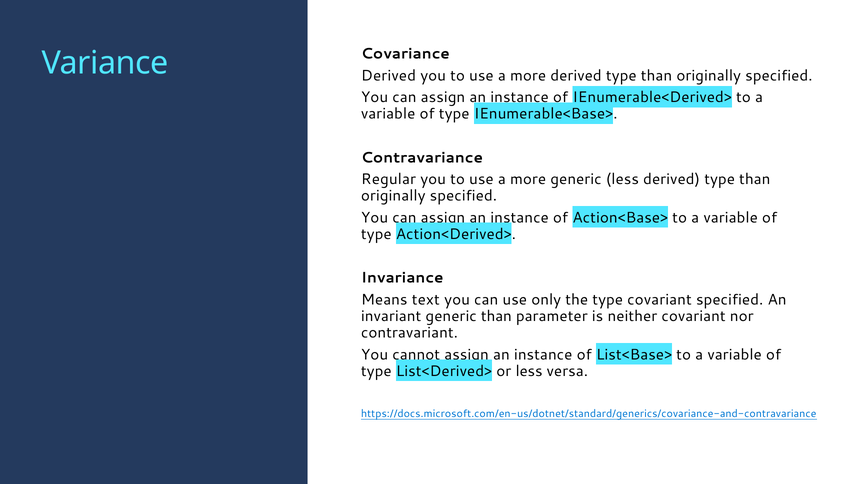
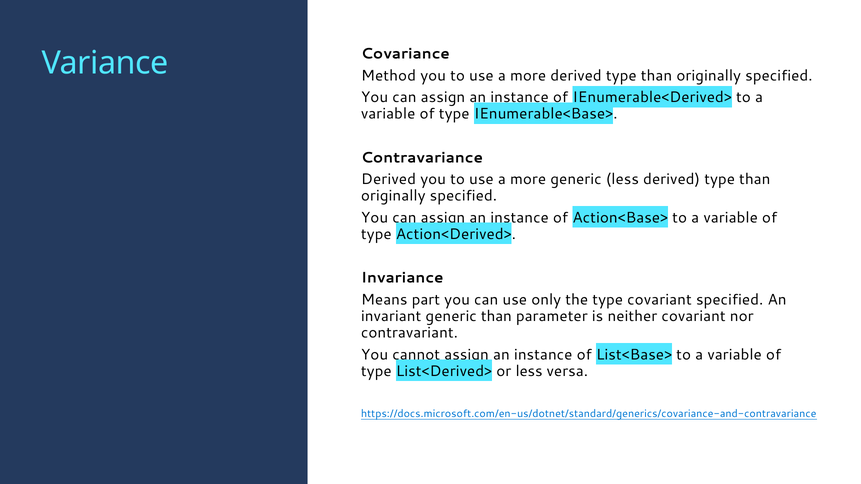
Derived at (388, 76): Derived -> Method
Regular at (388, 180): Regular -> Derived
text: text -> part
